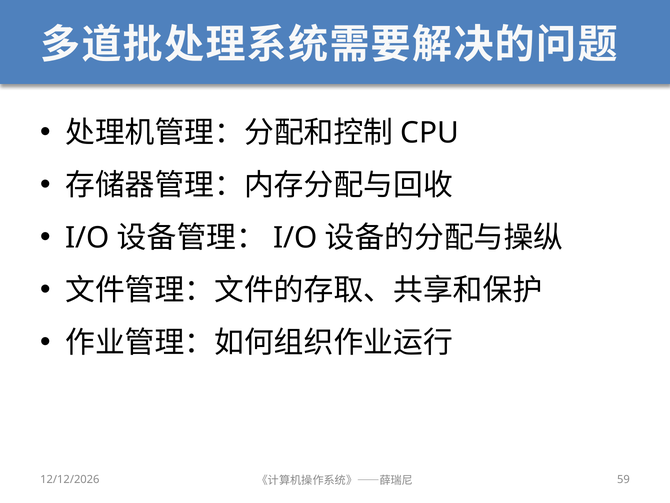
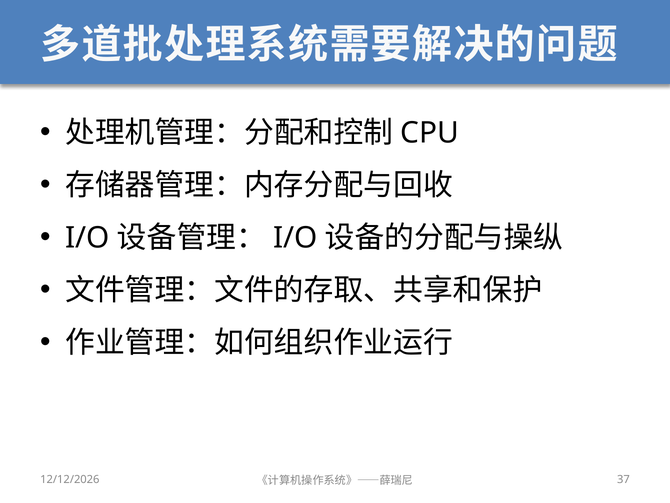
59: 59 -> 37
